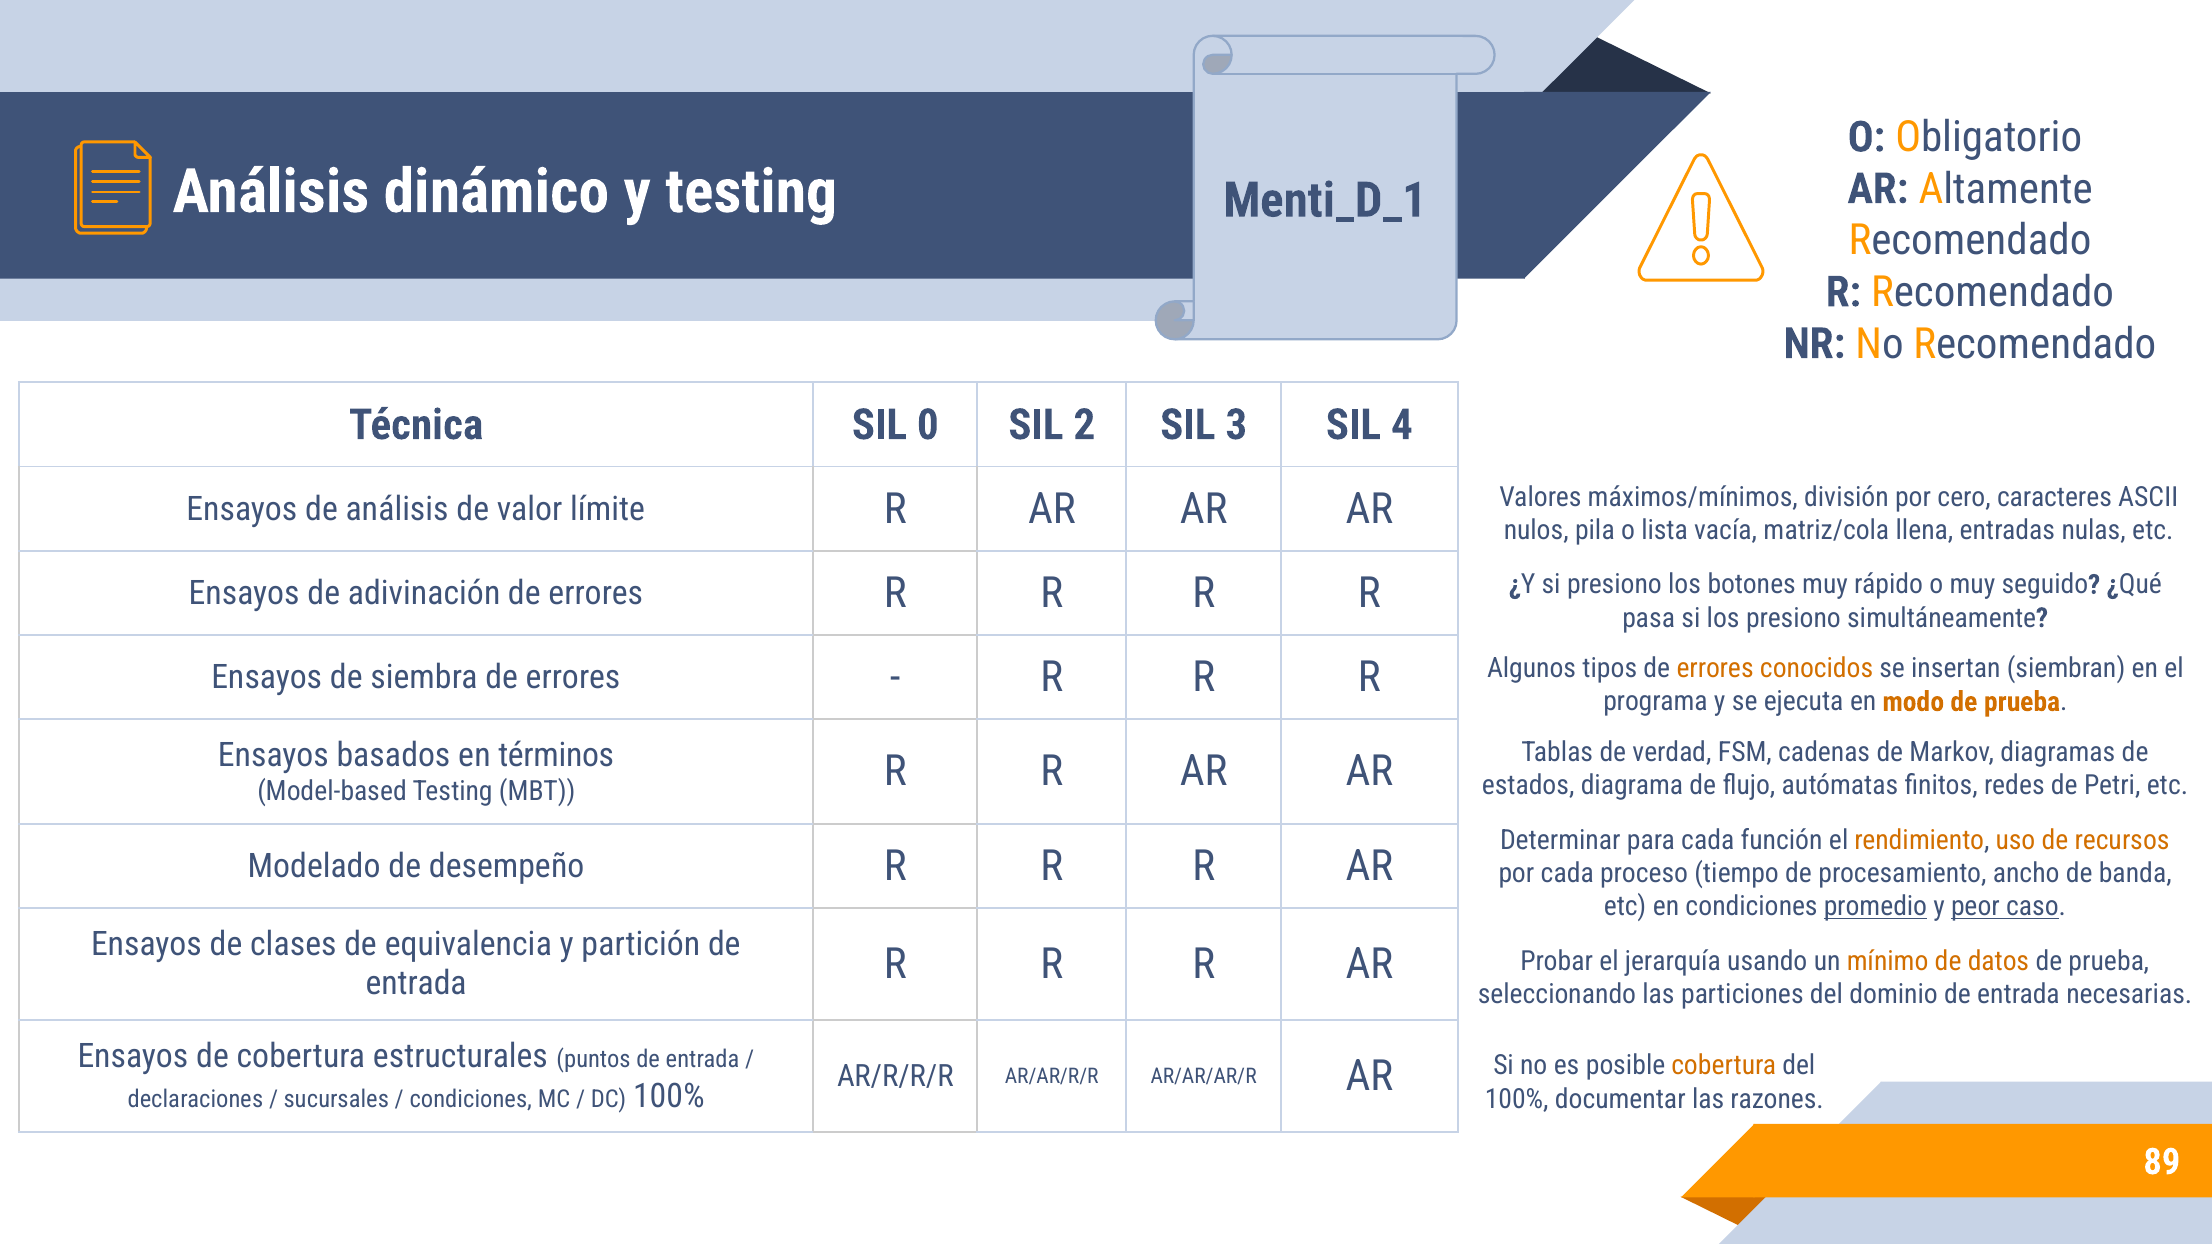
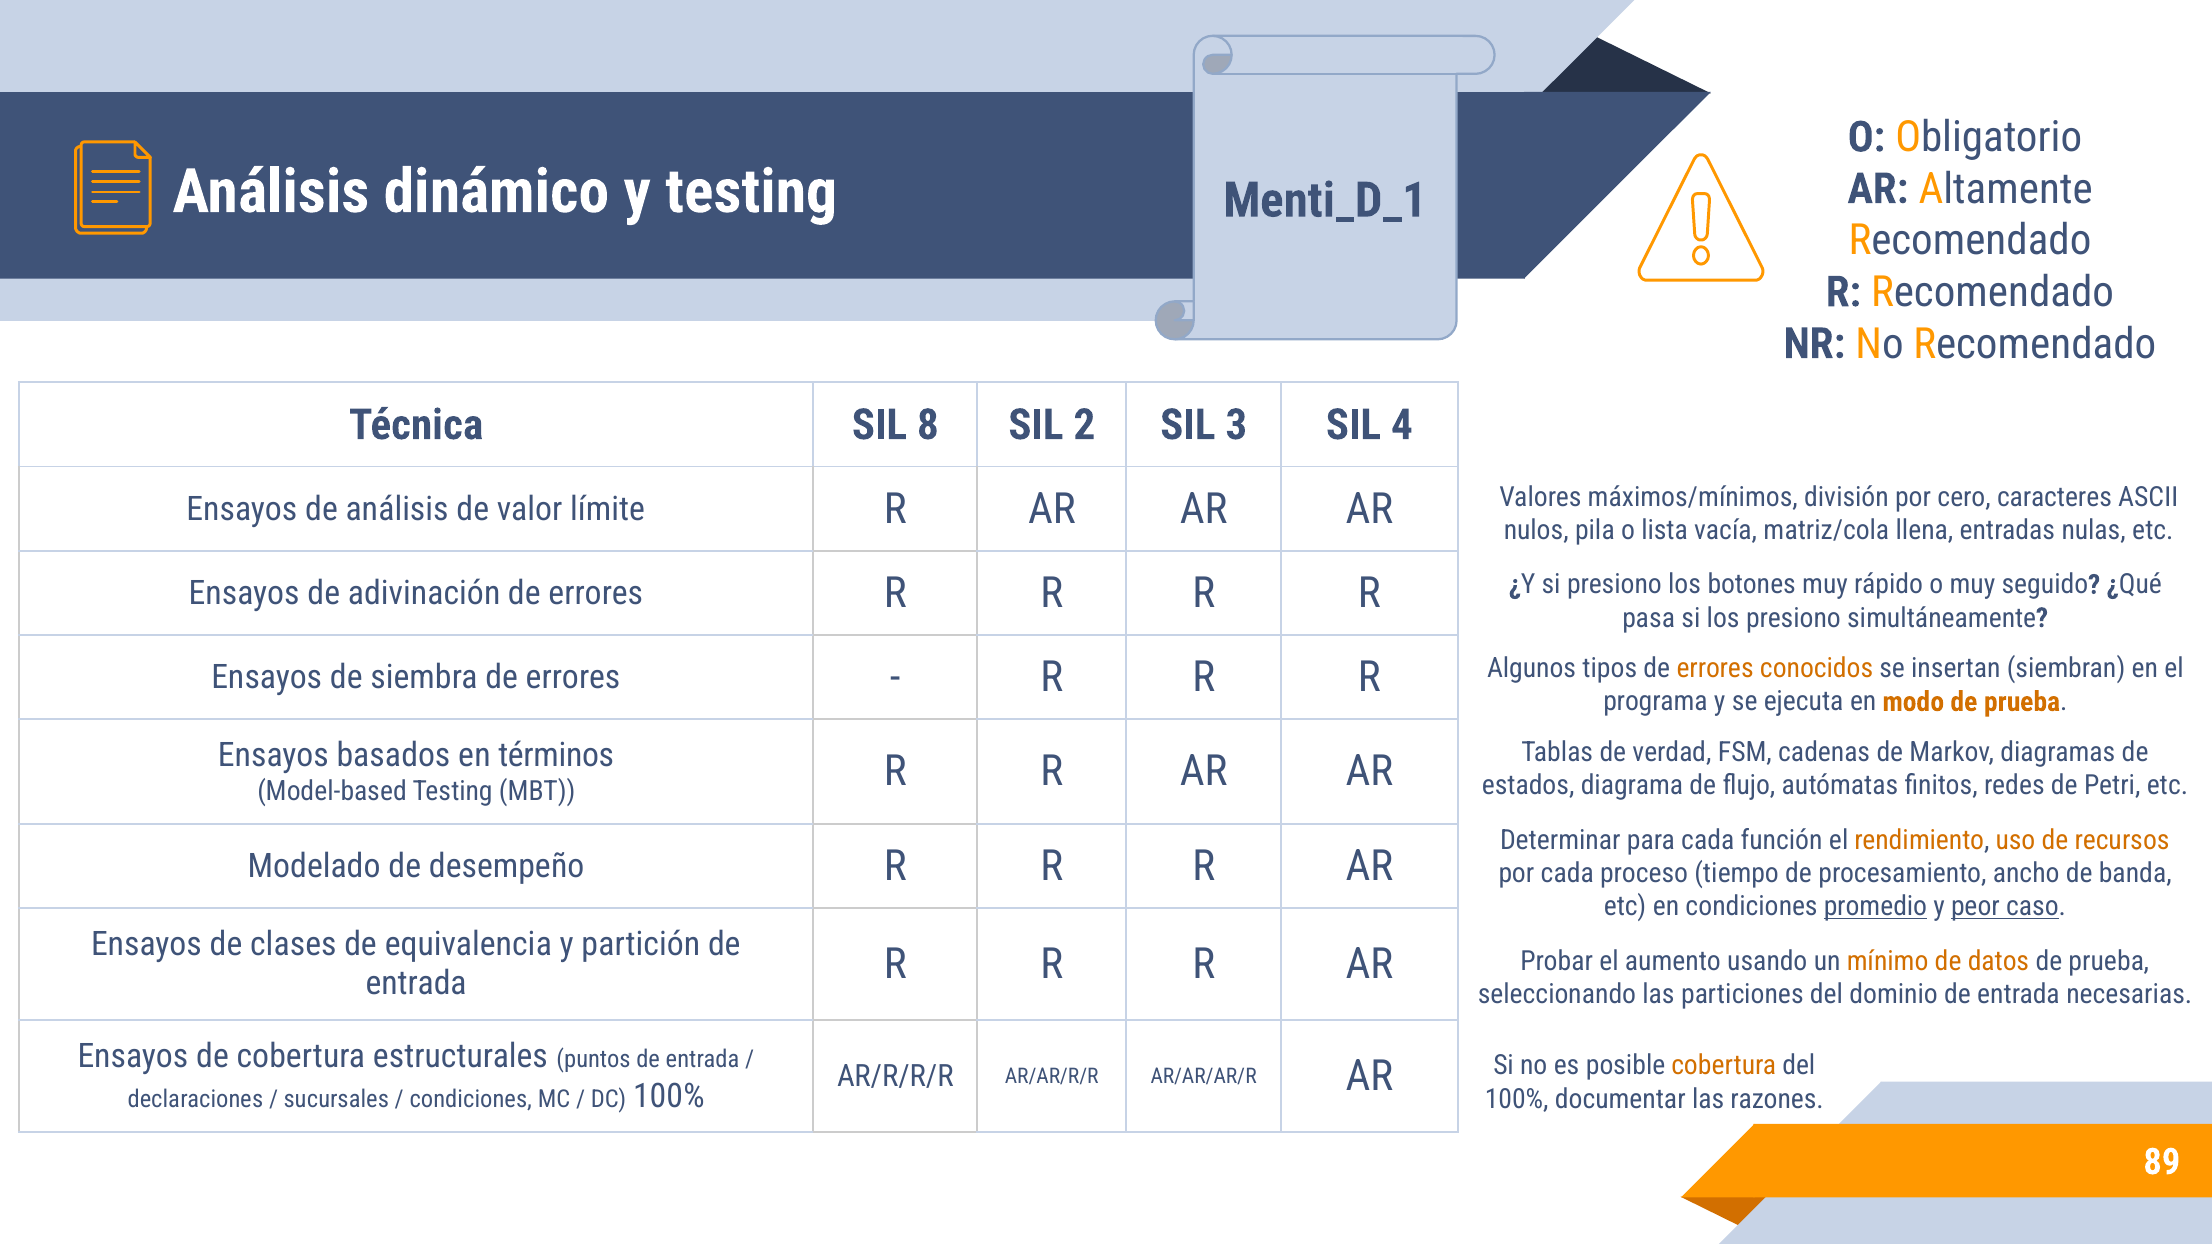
0: 0 -> 8
jerarquía: jerarquía -> aumento
